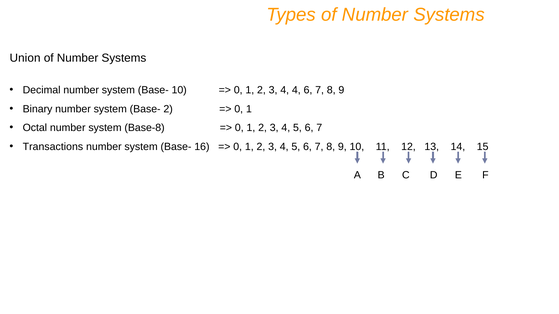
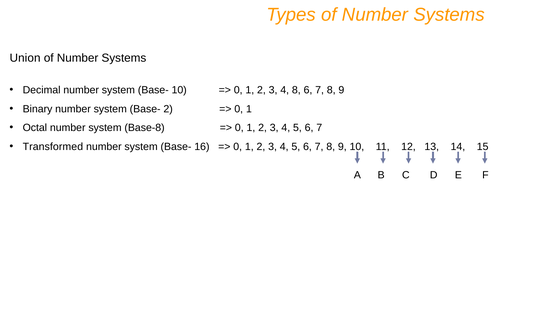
4 4: 4 -> 8
Transactions: Transactions -> Transformed
